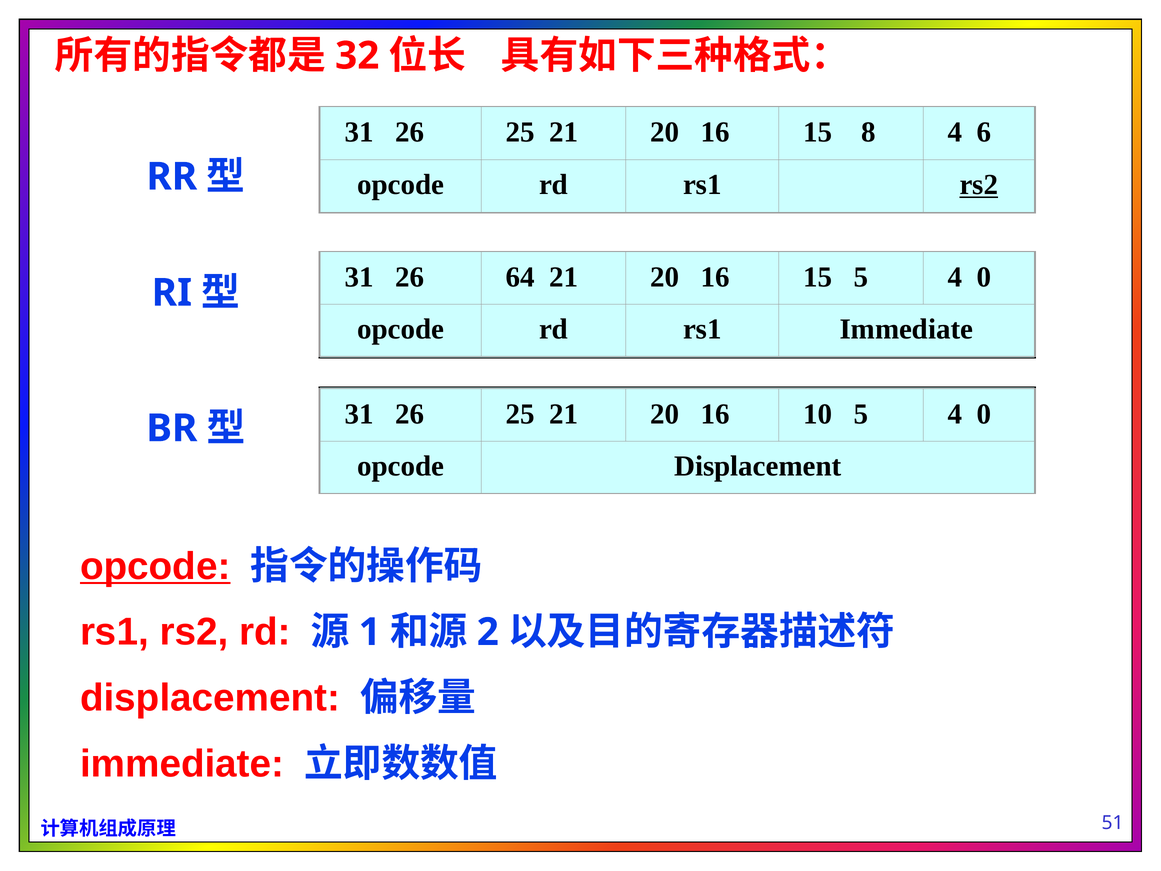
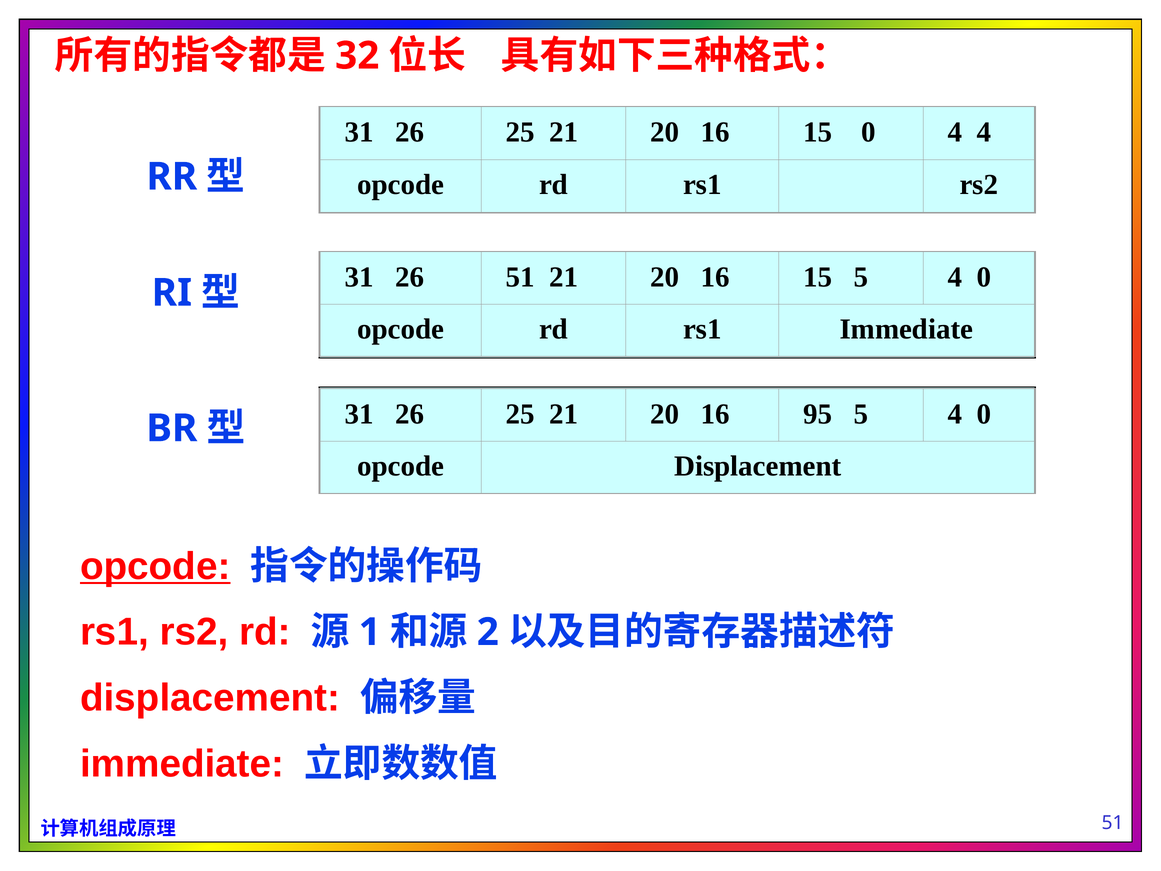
15 8: 8 -> 0
4 6: 6 -> 4
rs2 at (979, 185) underline: present -> none
26 64: 64 -> 51
10: 10 -> 95
